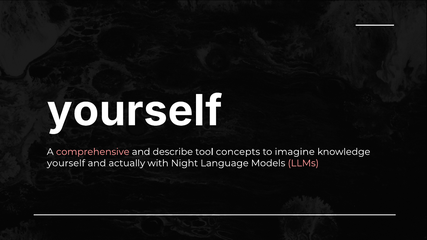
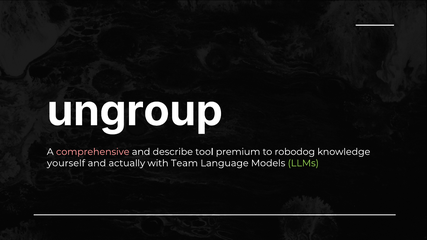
yourself at (135, 111): yourself -> ungroup
concepts: concepts -> premium
imagine: imagine -> robodog
Night: Night -> Team
LLMs colour: pink -> light green
